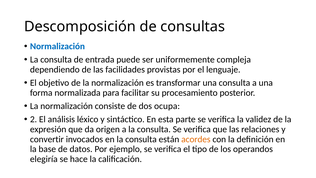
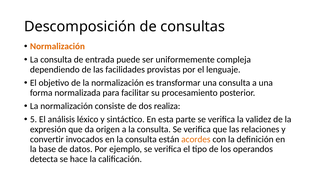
Normalización at (57, 46) colour: blue -> orange
ocupa: ocupa -> realiza
2: 2 -> 5
elegiría: elegiría -> detecta
